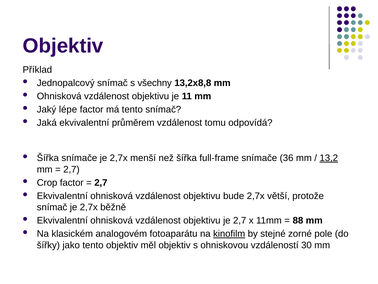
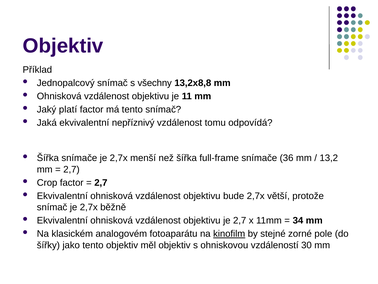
lépe: lépe -> platí
průměrem: průměrem -> nepříznivý
13,2 underline: present -> none
88: 88 -> 34
